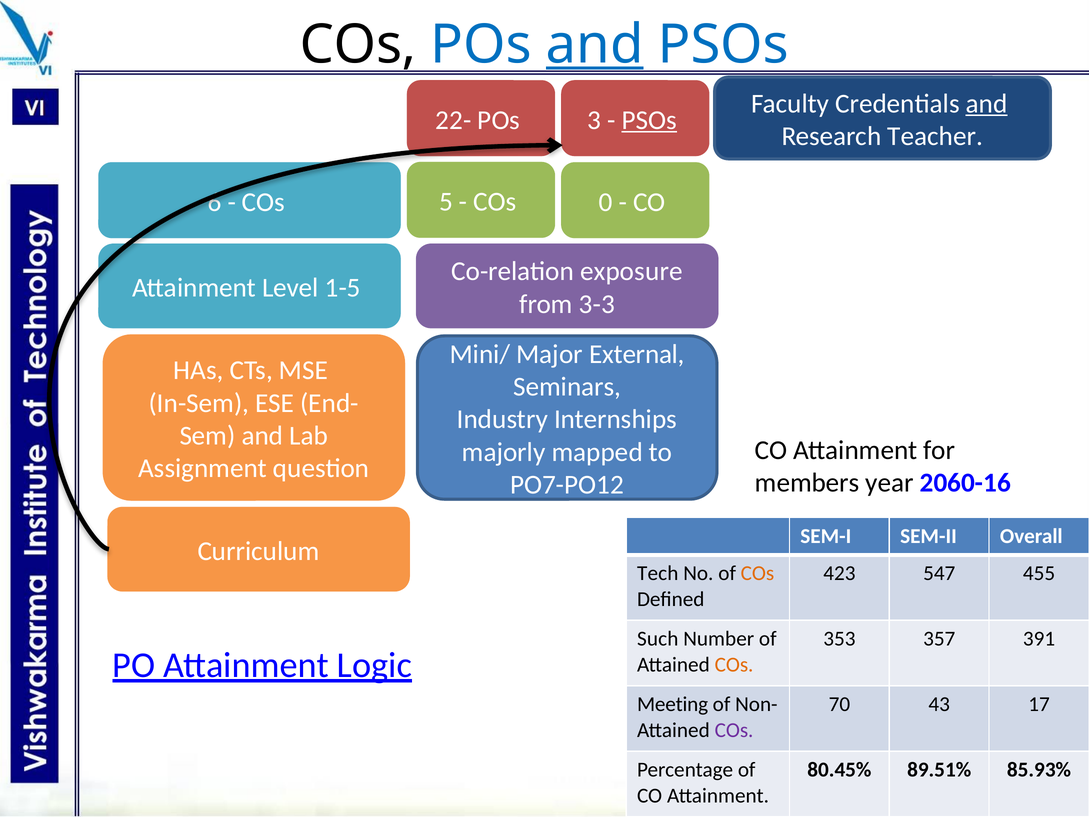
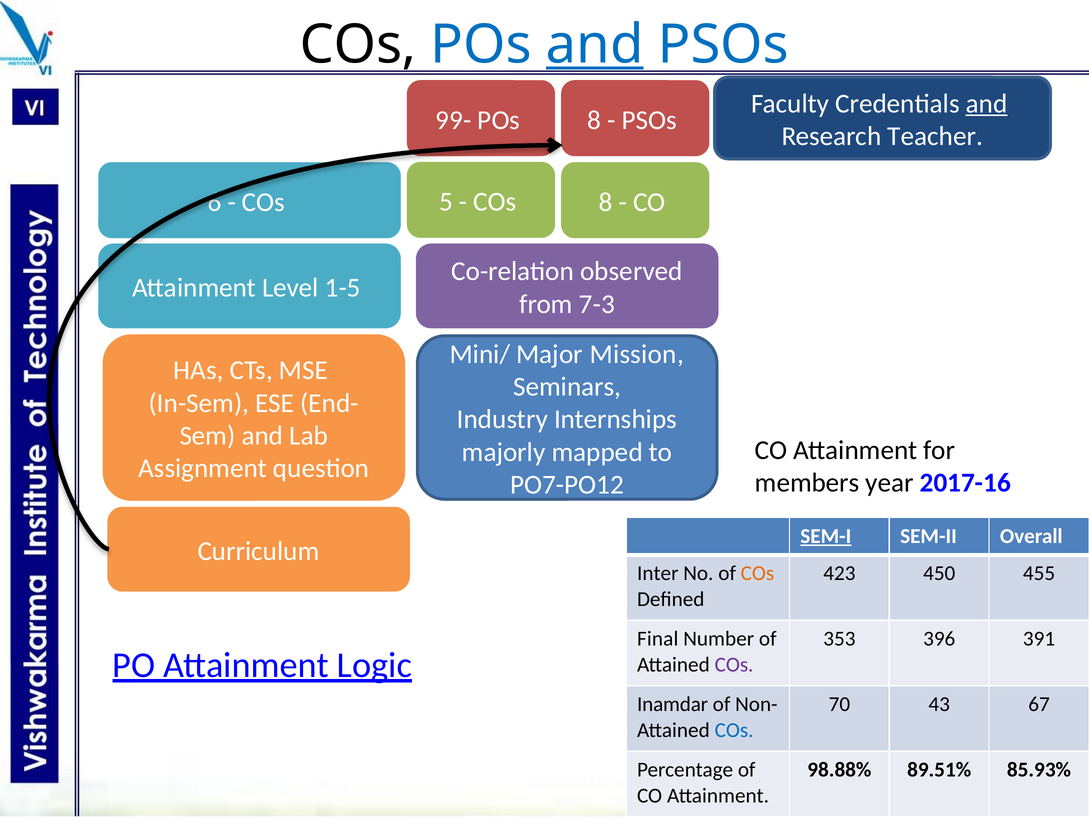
22-: 22- -> 99-
POs 3: 3 -> 8
PSOs at (649, 120) underline: present -> none
0 at (606, 202): 0 -> 8
exposure: exposure -> observed
3-3: 3-3 -> 7-3
External: External -> Mission
2060-16: 2060-16 -> 2017-16
SEM-I underline: none -> present
Tech: Tech -> Inter
547: 547 -> 450
Such: Such -> Final
357: 357 -> 396
COs at (734, 665) colour: orange -> purple
Meeting: Meeting -> Inamdar
17: 17 -> 67
COs at (734, 730) colour: purple -> blue
80.45%: 80.45% -> 98.88%
